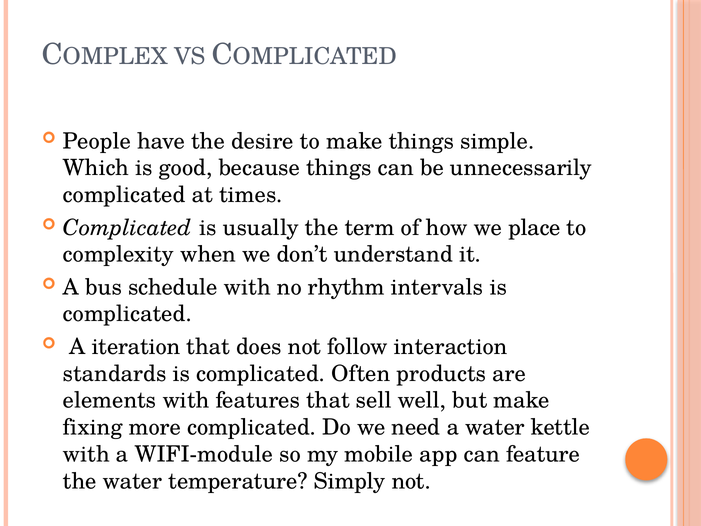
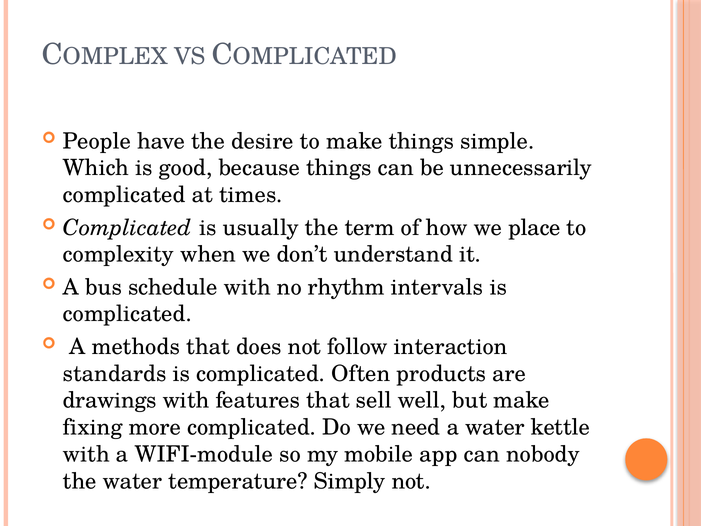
iteration: iteration -> methods
elements: elements -> drawings
feature: feature -> nobody
